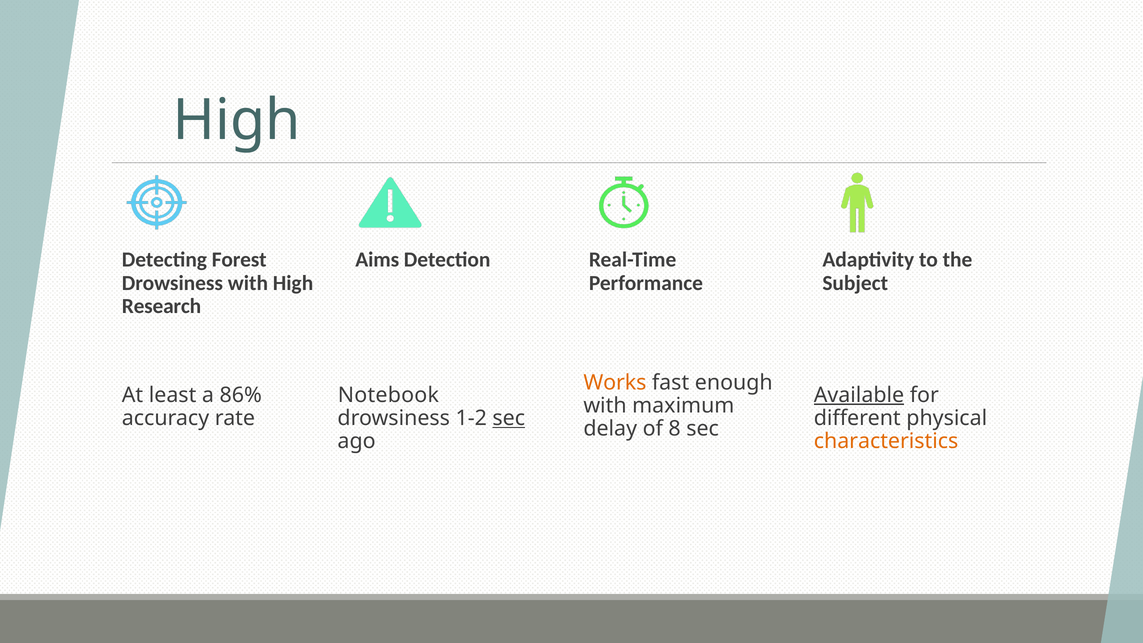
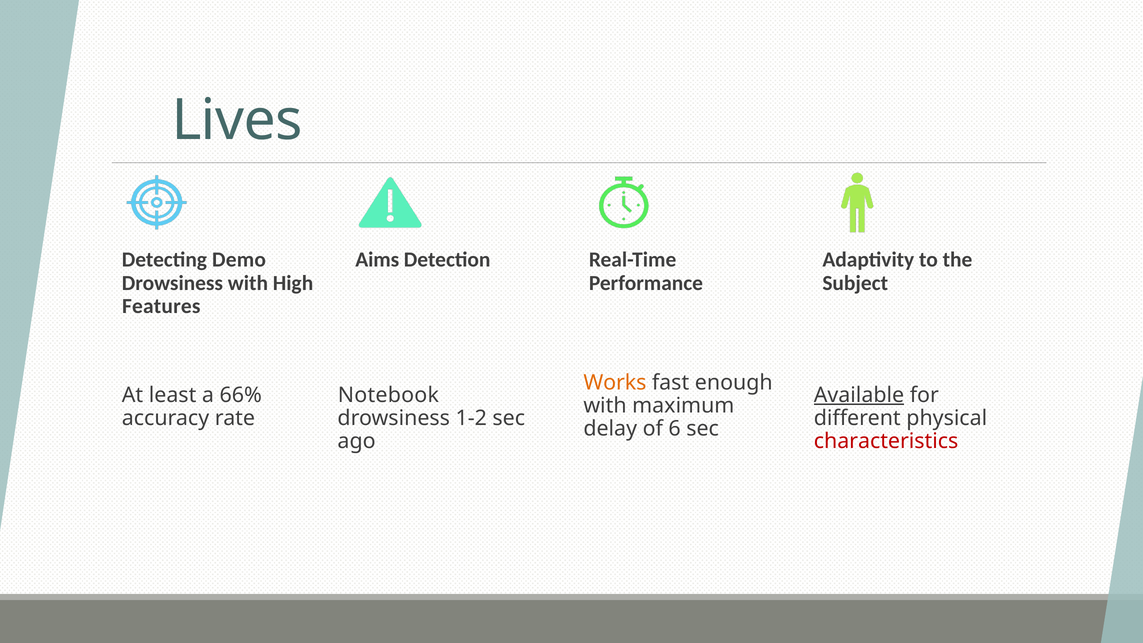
High at (237, 120): High -> Lives
Forest: Forest -> Demo
Research: Research -> Features
86%: 86% -> 66%
sec at (509, 418) underline: present -> none
8: 8 -> 6
characteristics colour: orange -> red
